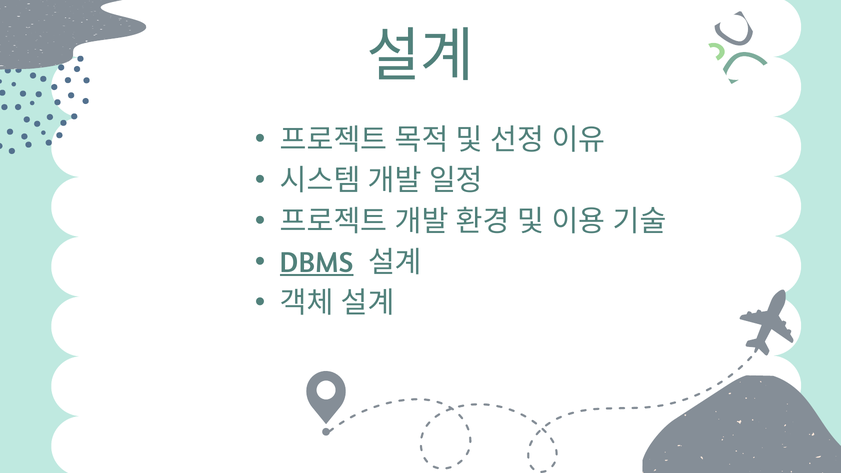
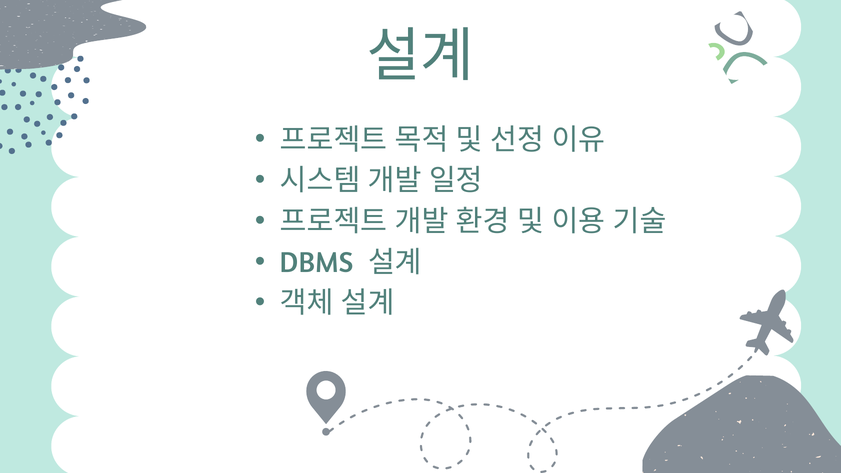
DBMS underline: present -> none
